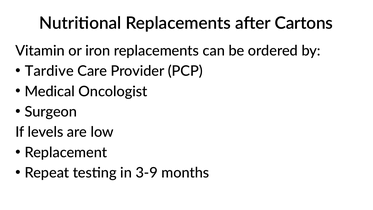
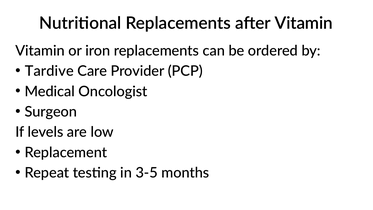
after Cartons: Cartons -> Vitamin
3-9: 3-9 -> 3-5
